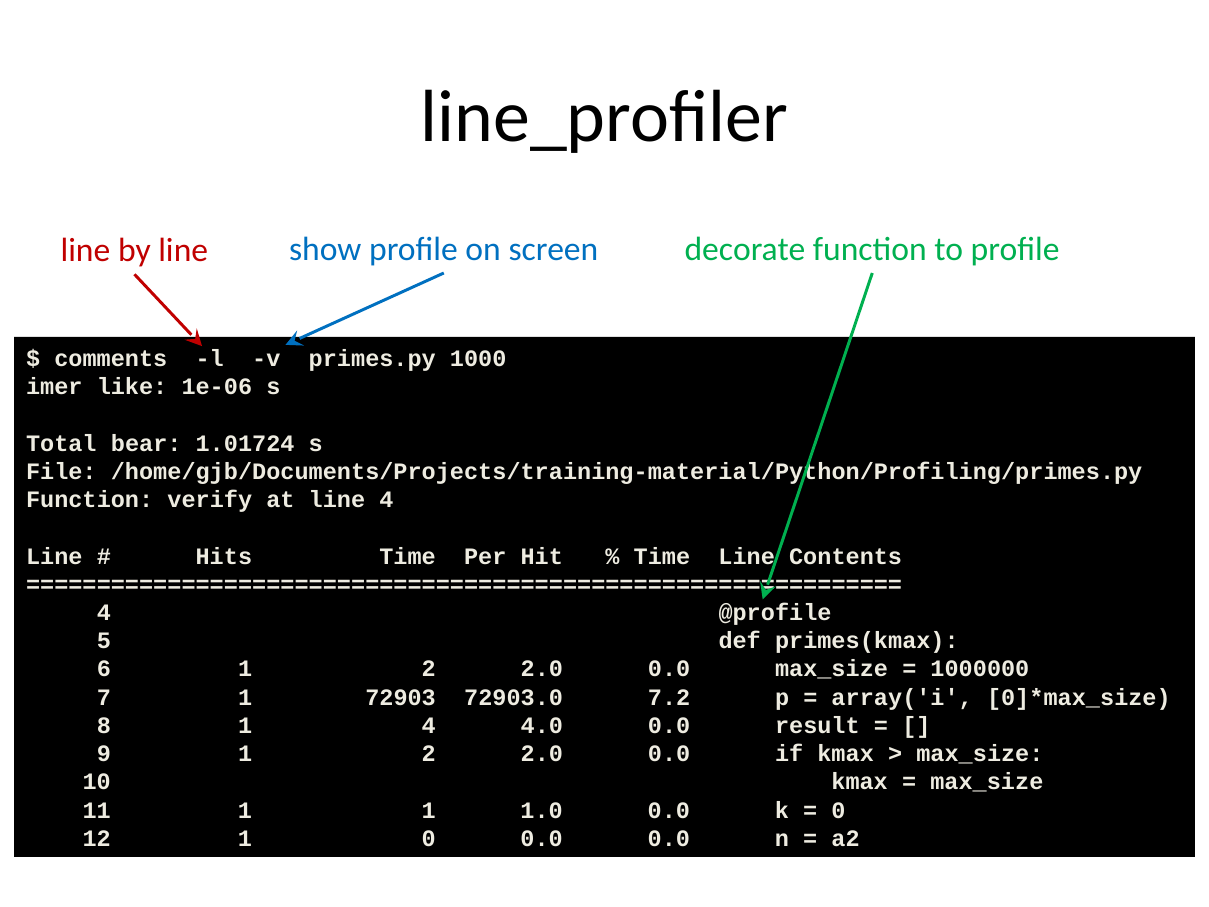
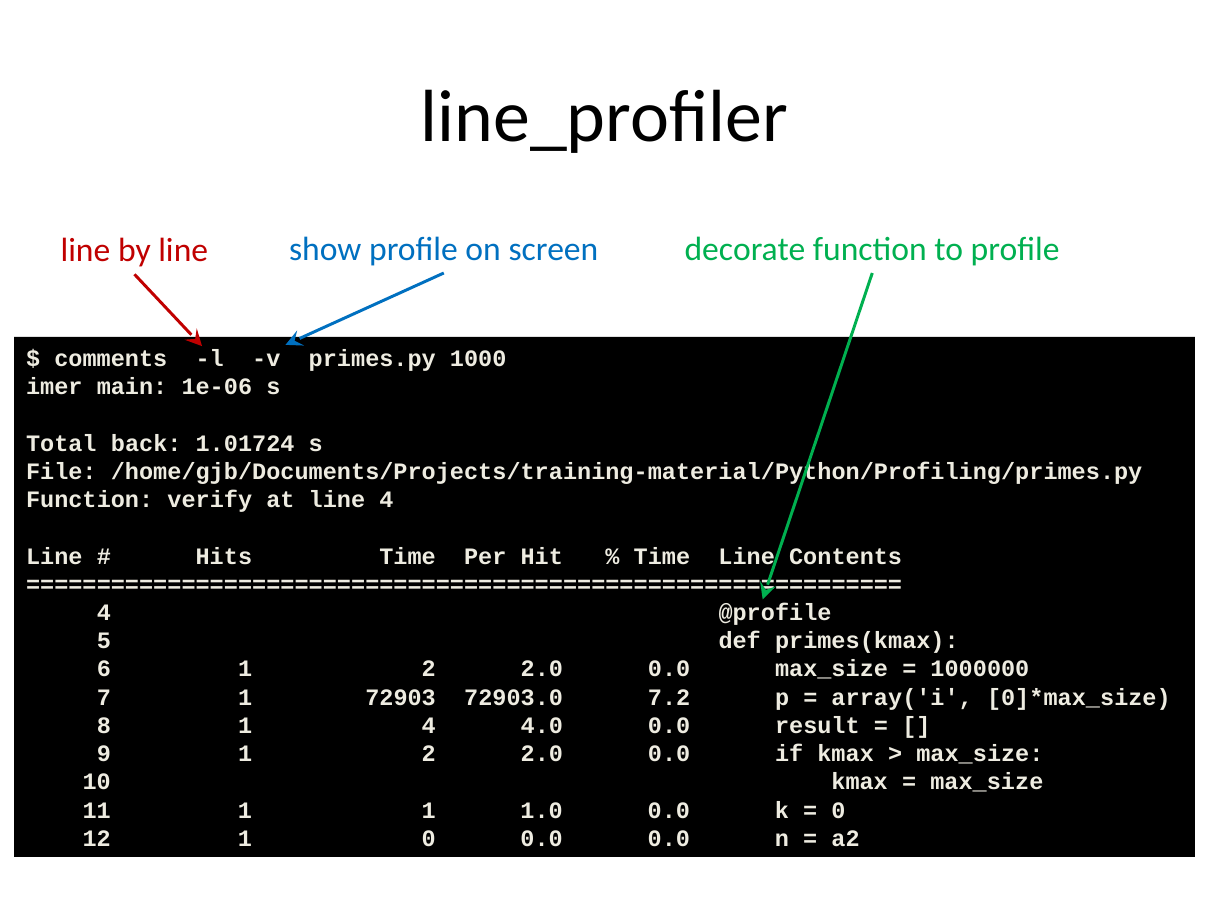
like: like -> main
bear: bear -> back
